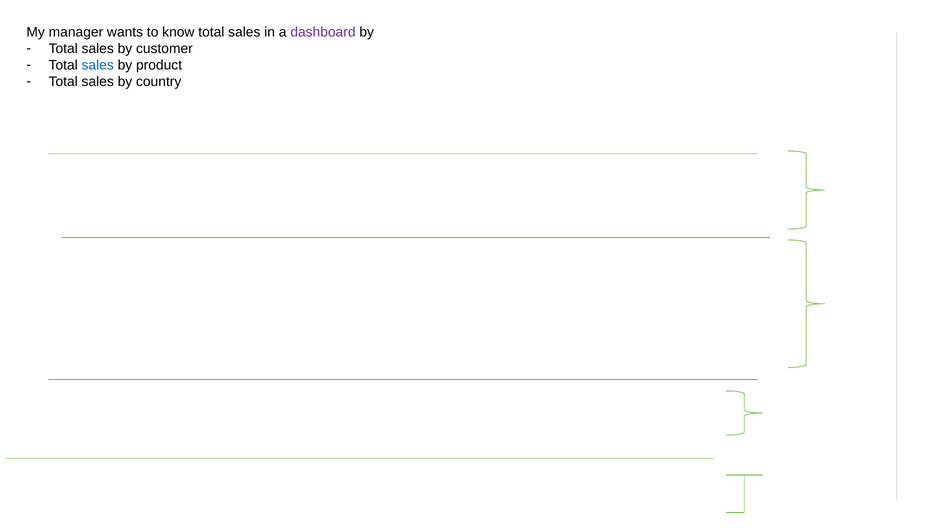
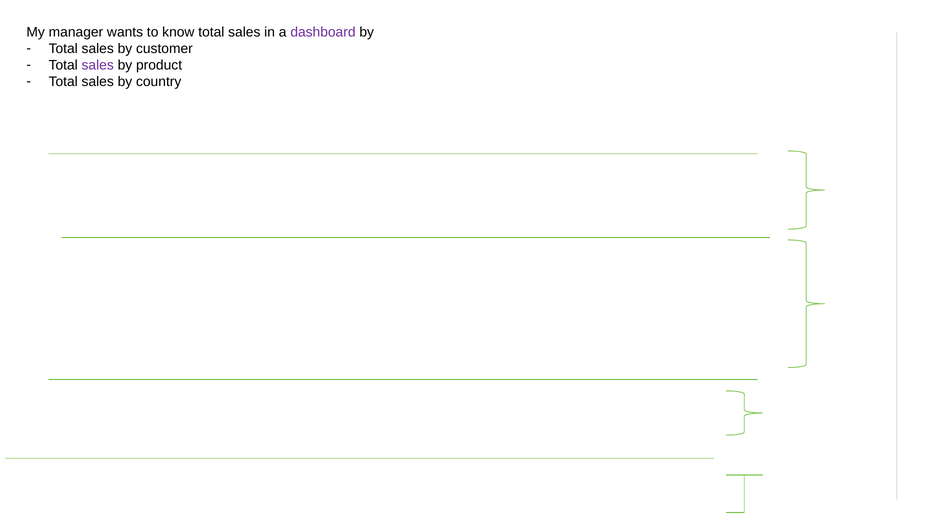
sales at (98, 65) colour: blue -> purple
